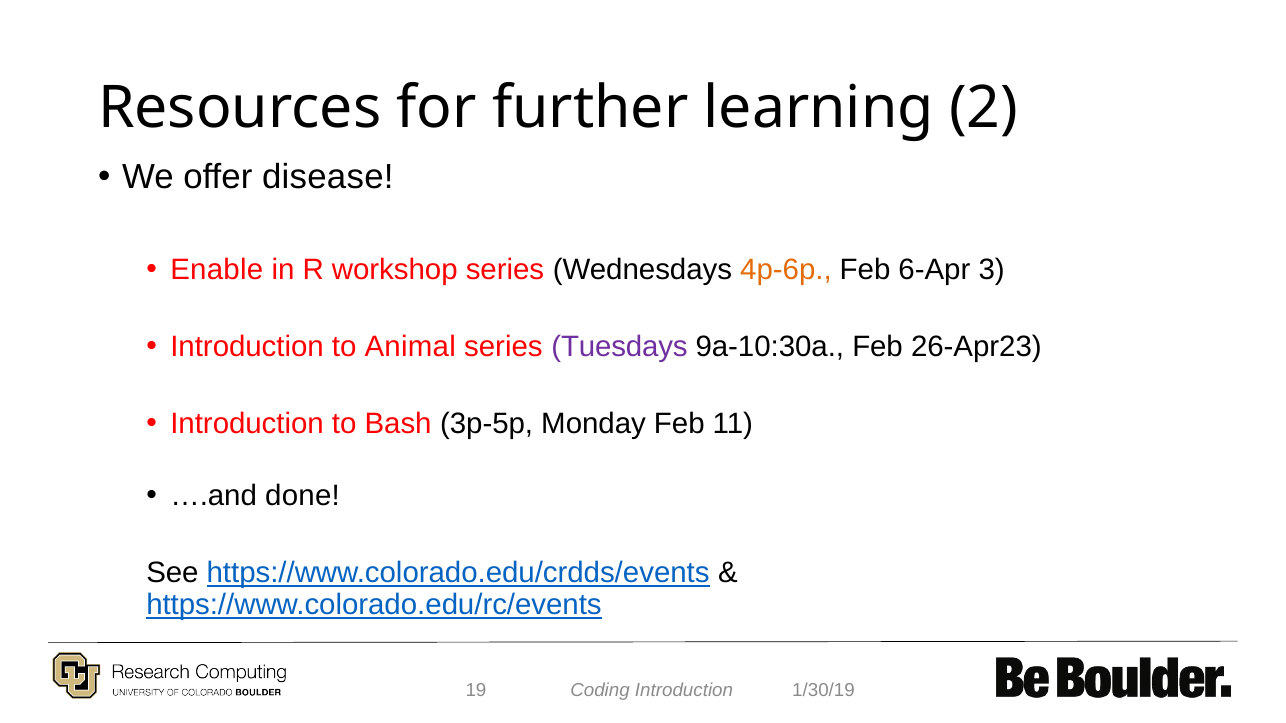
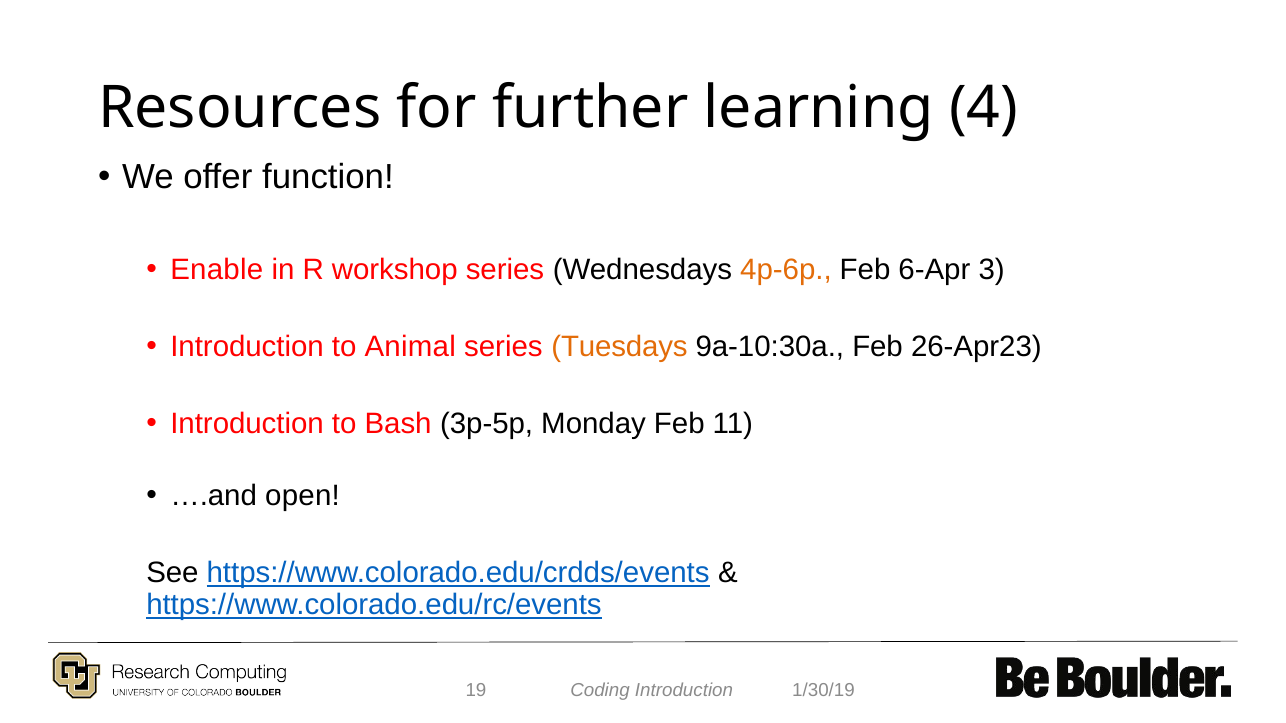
2: 2 -> 4
disease: disease -> function
Tuesdays colour: purple -> orange
done: done -> open
